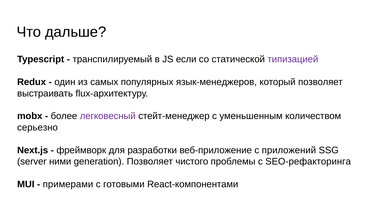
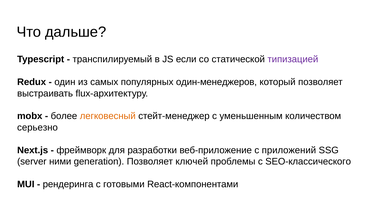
язык-менеджеров: язык-менеджеров -> один-менеджеров
легковесный colour: purple -> orange
чистого: чистого -> ключей
SEO-рефакторинга: SEO-рефакторинга -> SEO-классического
примерами: примерами -> рендеринга
